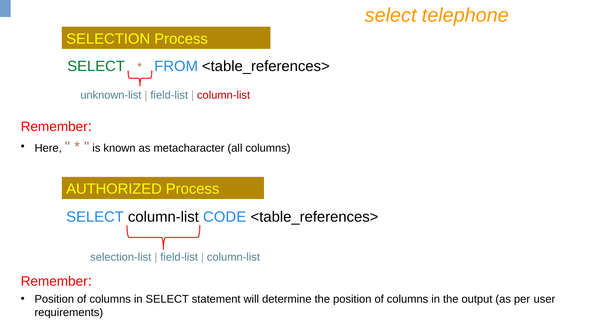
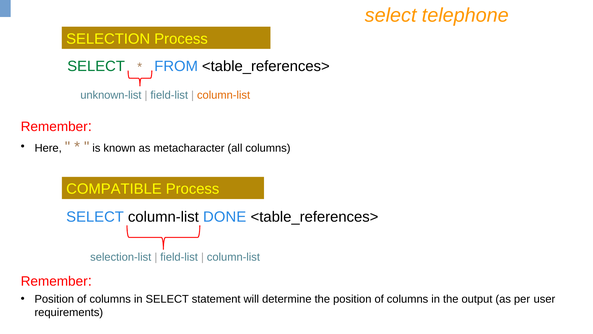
column-list at (224, 95) colour: red -> orange
AUTHORIZED: AUTHORIZED -> COMPATIBLE
CODE: CODE -> DONE
